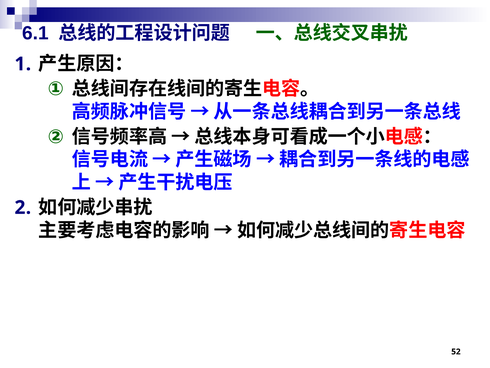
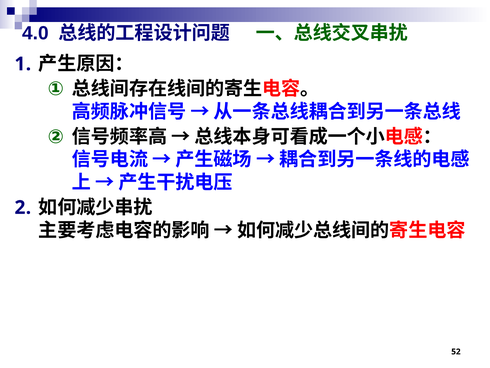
6.1: 6.1 -> 4.0
